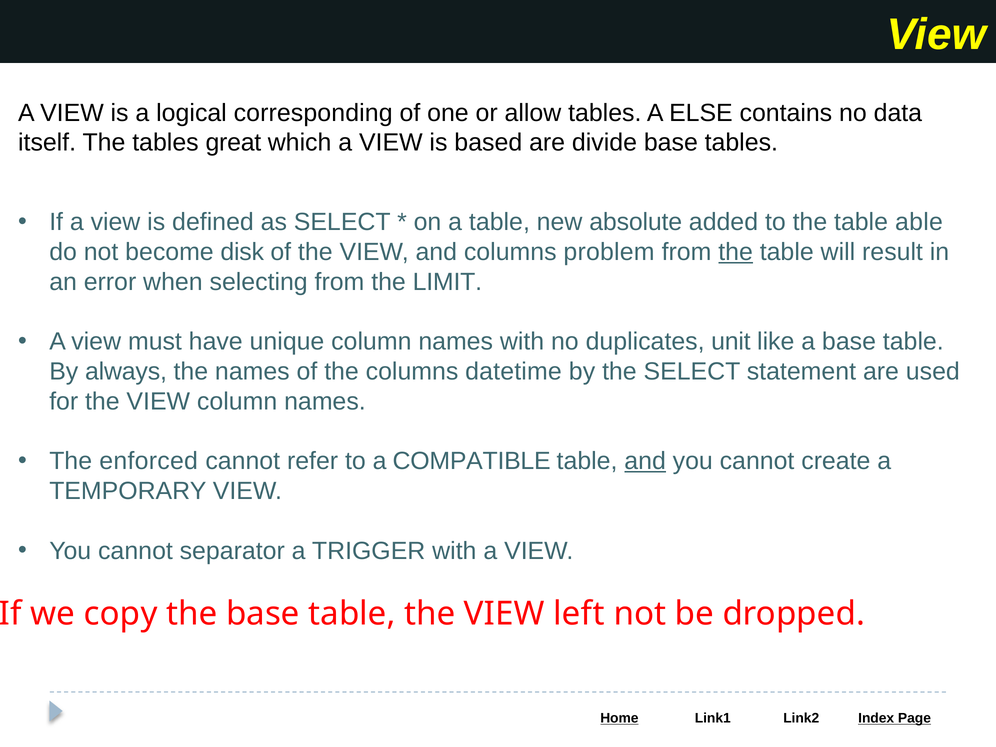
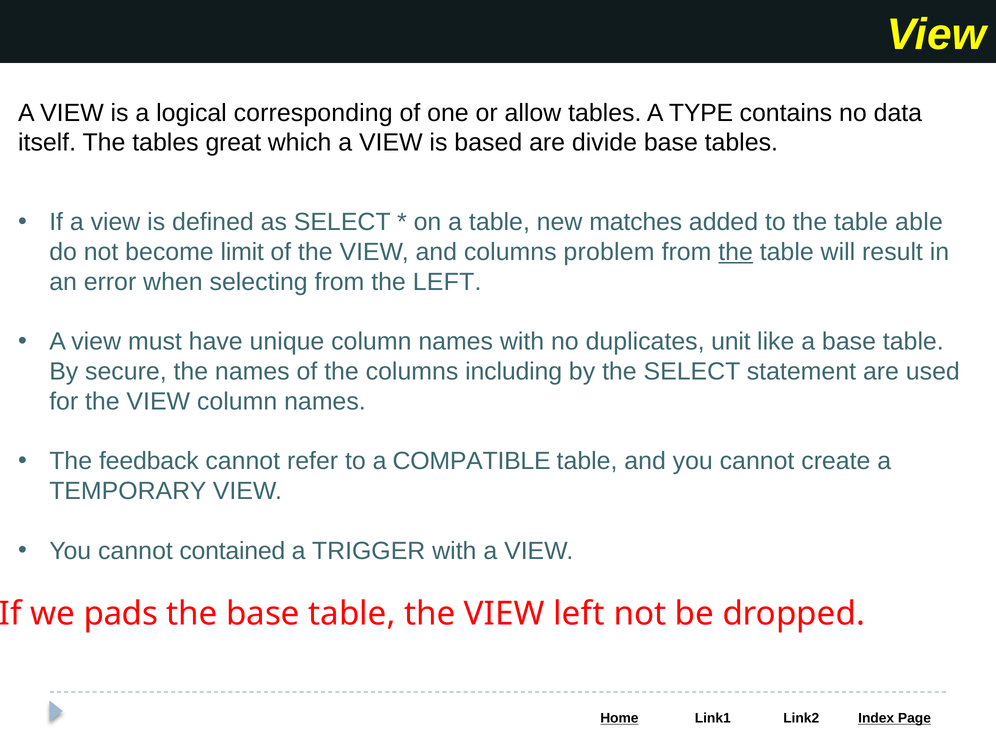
ELSE: ELSE -> TYPE
absolute: absolute -> matches
disk: disk -> limit
the LIMIT: LIMIT -> LEFT
always: always -> secure
datetime: datetime -> including
enforced: enforced -> feedback
and at (645, 461) underline: present -> none
separator: separator -> contained
copy: copy -> pads
